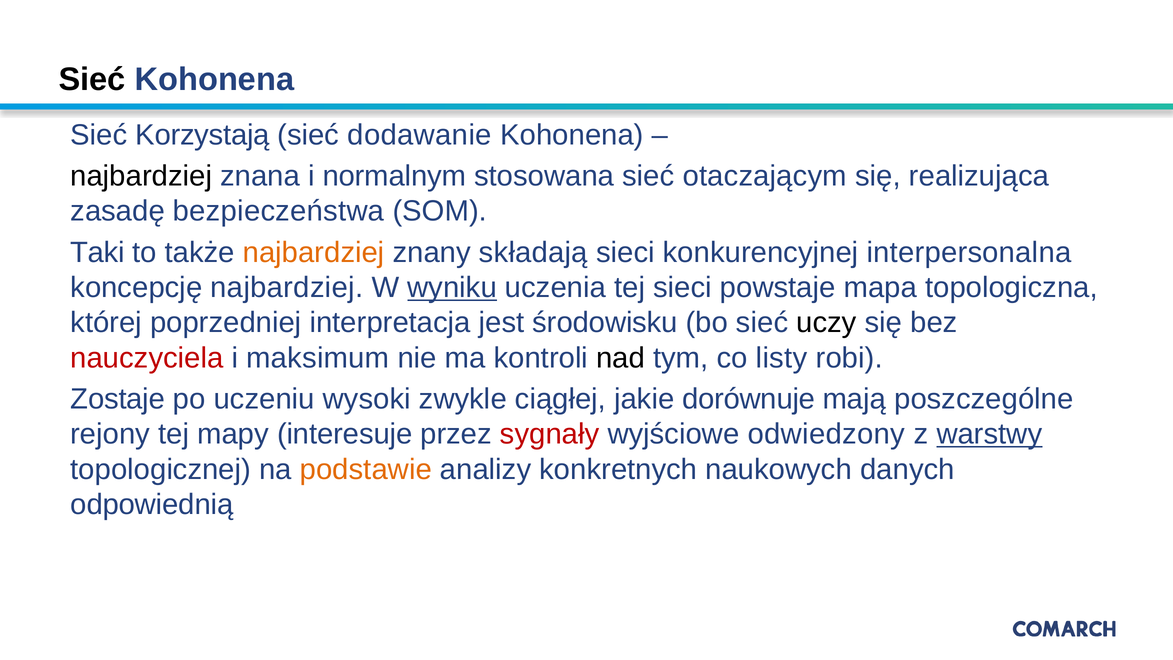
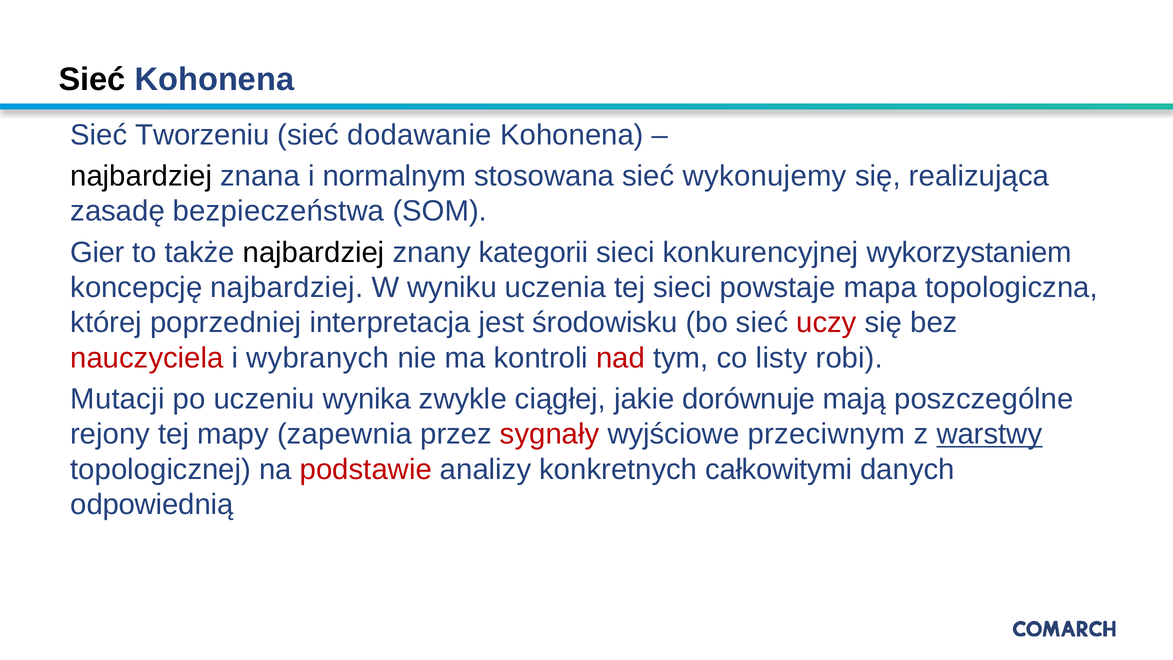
Korzystają: Korzystają -> Tworzeniu
otaczającym: otaczającym -> wykonujemy
Taki: Taki -> Gier
najbardziej at (314, 252) colour: orange -> black
składają: składają -> kategorii
interpersonalna: interpersonalna -> wykorzystaniem
wyniku underline: present -> none
uczy colour: black -> red
maksimum: maksimum -> wybranych
nad colour: black -> red
Zostaje: Zostaje -> Mutacji
wysoki: wysoki -> wynika
interesuje: interesuje -> zapewnia
odwiedzony: odwiedzony -> przeciwnym
podstawie colour: orange -> red
naukowych: naukowych -> całkowitymi
